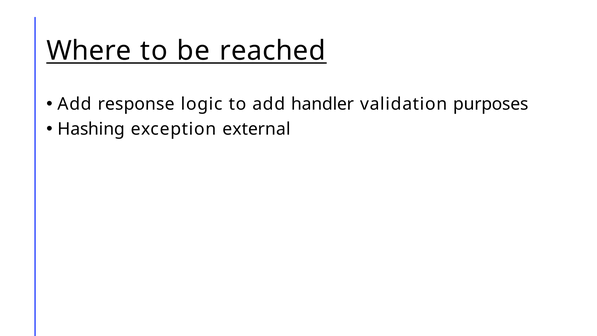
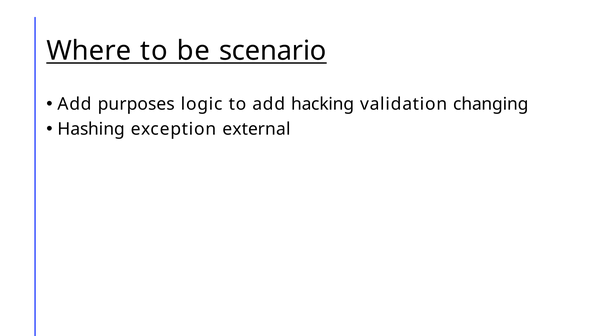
reached: reached -> scenario
response: response -> purposes
handler: handler -> hacking
purposes: purposes -> changing
